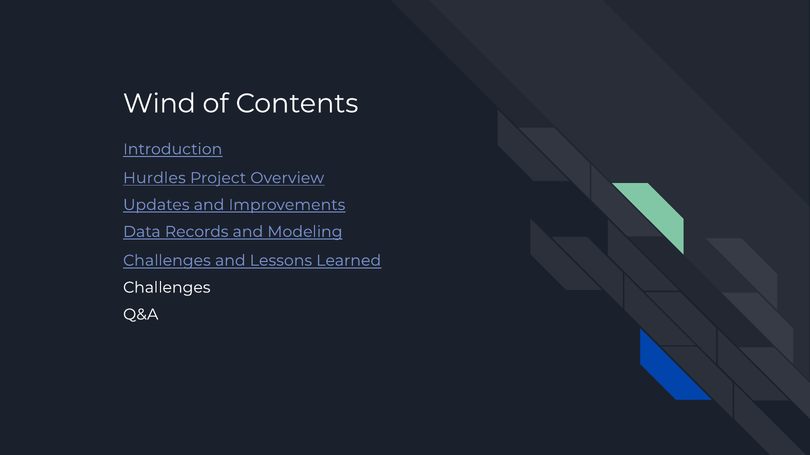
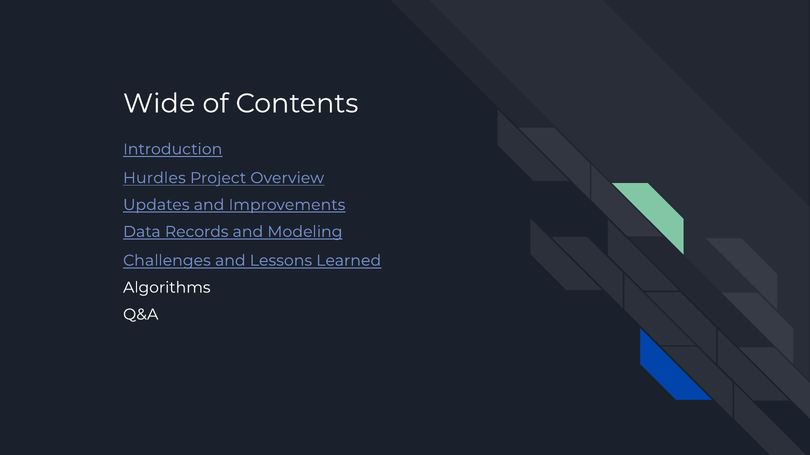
Wind: Wind -> Wide
Challenges at (167, 288): Challenges -> Algorithms
